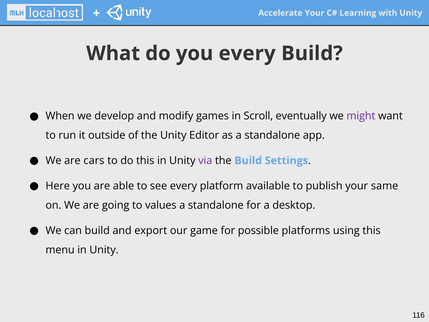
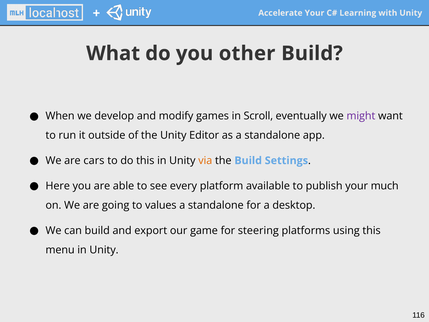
you every: every -> other
via colour: purple -> orange
same: same -> much
possible: possible -> steering
